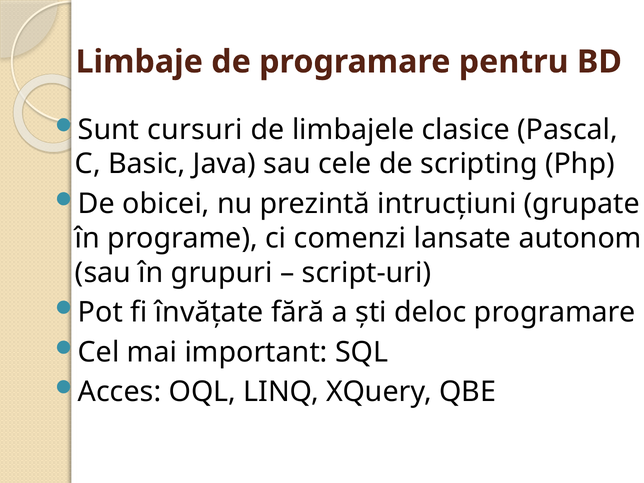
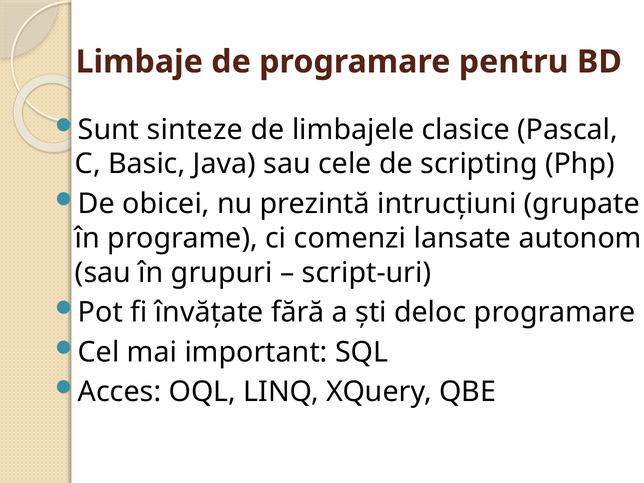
cursuri: cursuri -> sinteze
